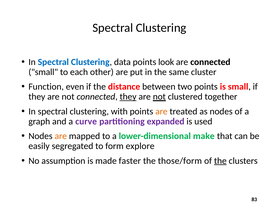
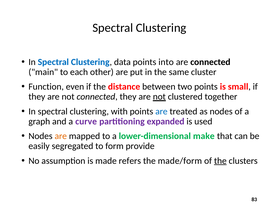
look: look -> into
small at (43, 72): small -> main
they at (128, 97) underline: present -> none
are at (161, 112) colour: orange -> blue
explore: explore -> provide
faster: faster -> refers
those/form: those/form -> made/form
